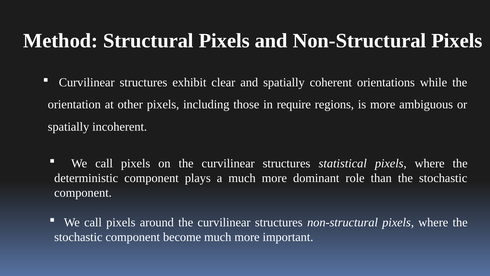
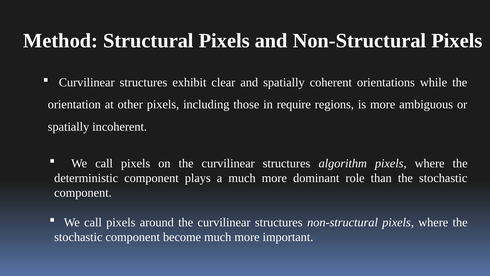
statistical: statistical -> algorithm
